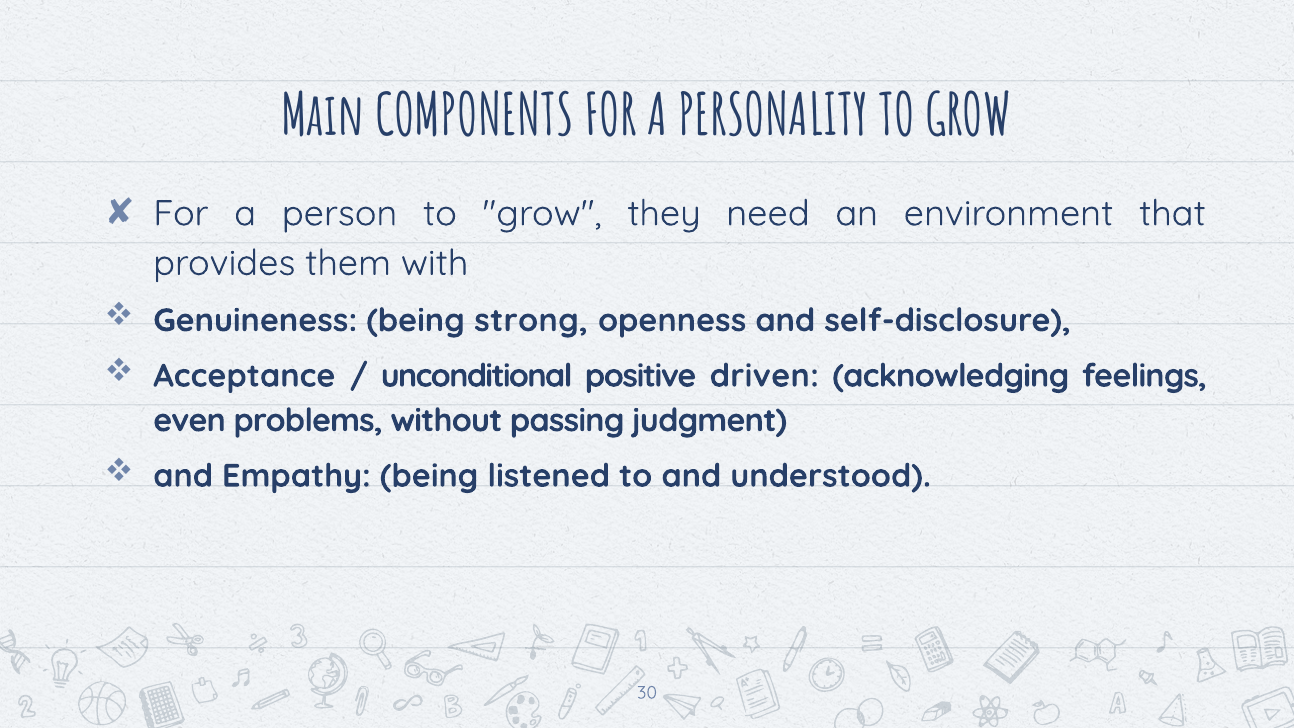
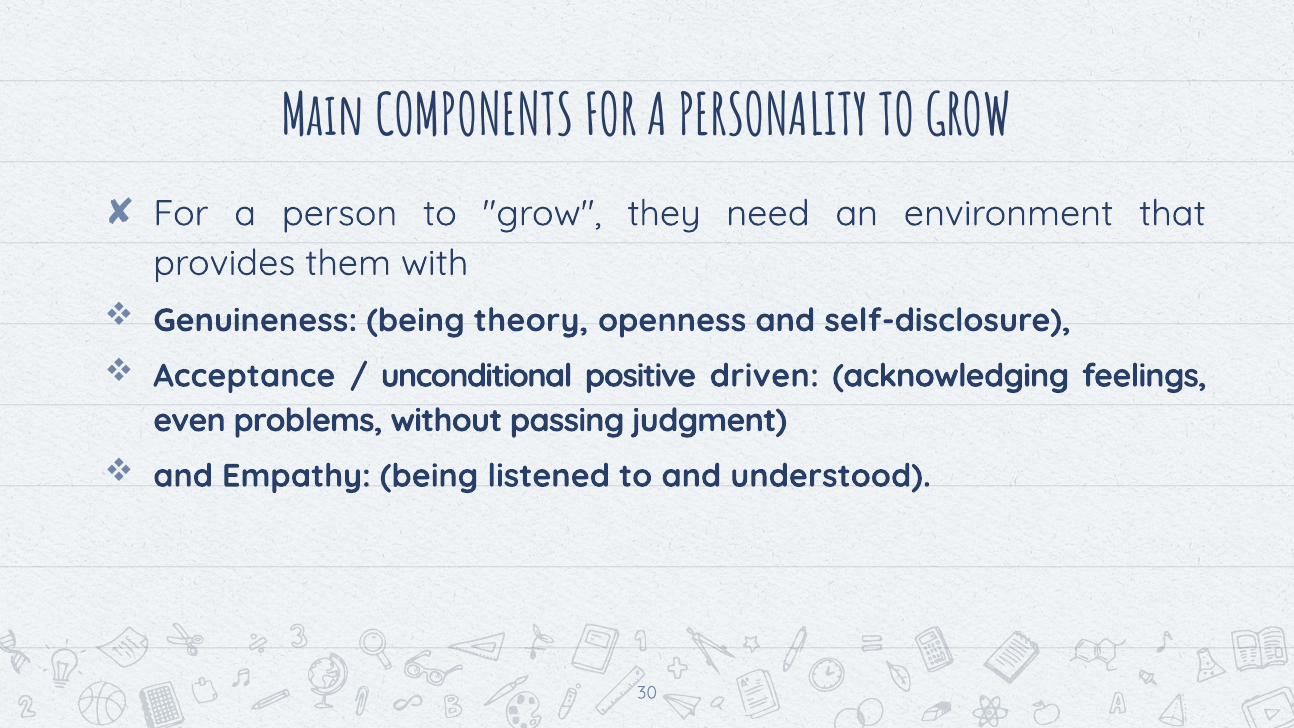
strong: strong -> theory
